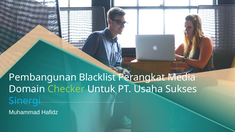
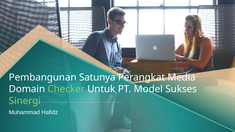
Blacklist: Blacklist -> Satunya
Usaha: Usaha -> Model
Sinergi colour: light blue -> light green
